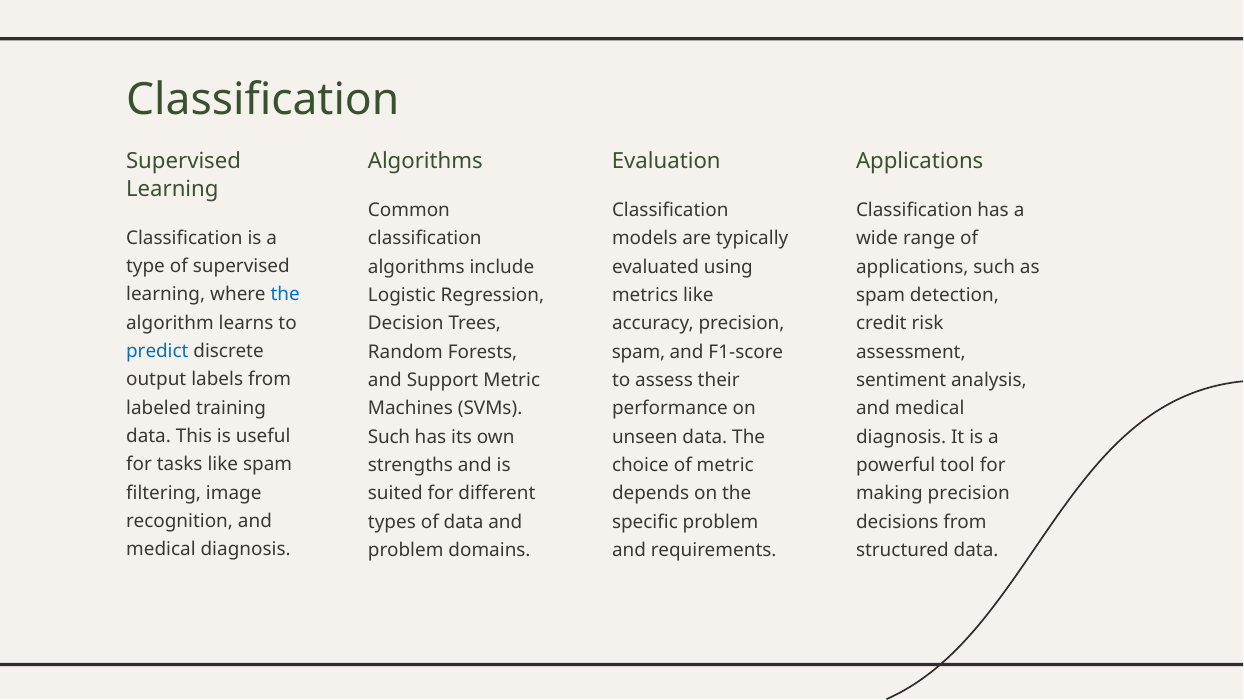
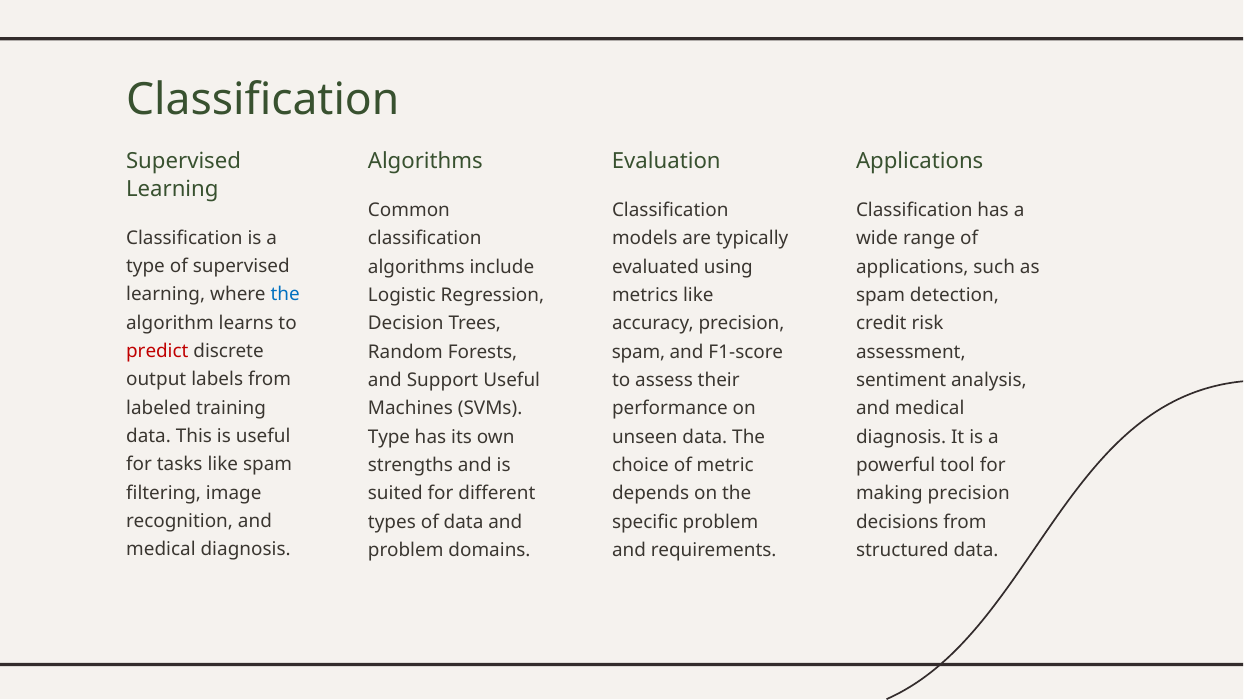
predict colour: blue -> red
Support Metric: Metric -> Useful
Such at (389, 437): Such -> Type
